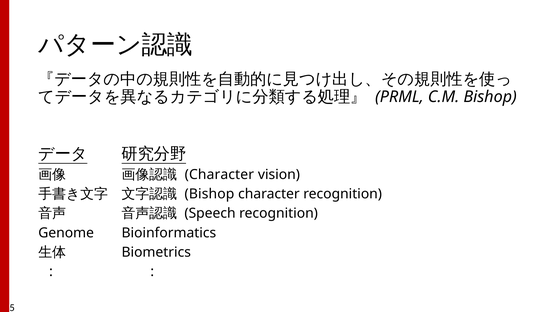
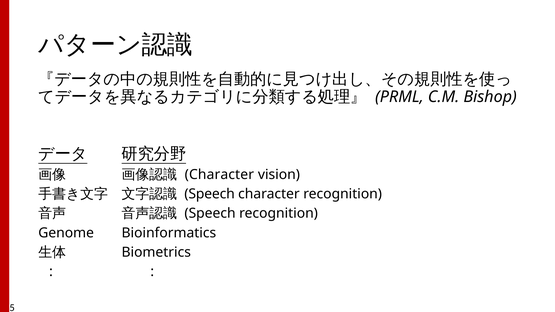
Bishop at (209, 194): Bishop -> Speech
